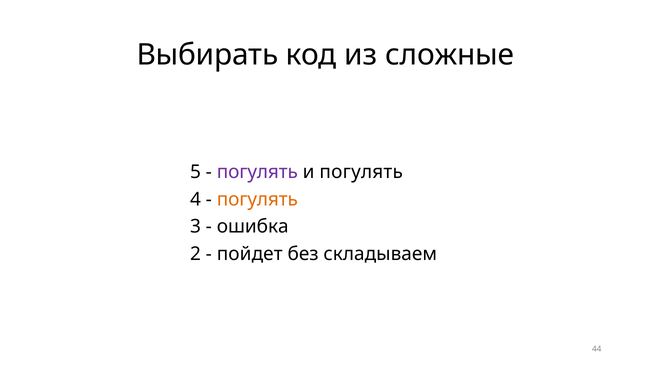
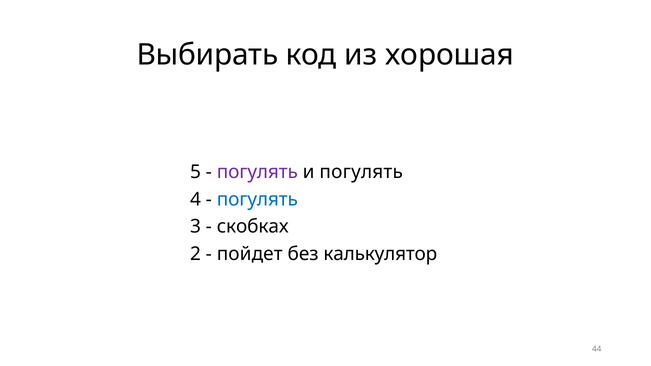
сложные: сложные -> хорошая
погулять at (257, 200) colour: orange -> blue
ошибка: ошибка -> скобках
складываем: складываем -> калькулятор
